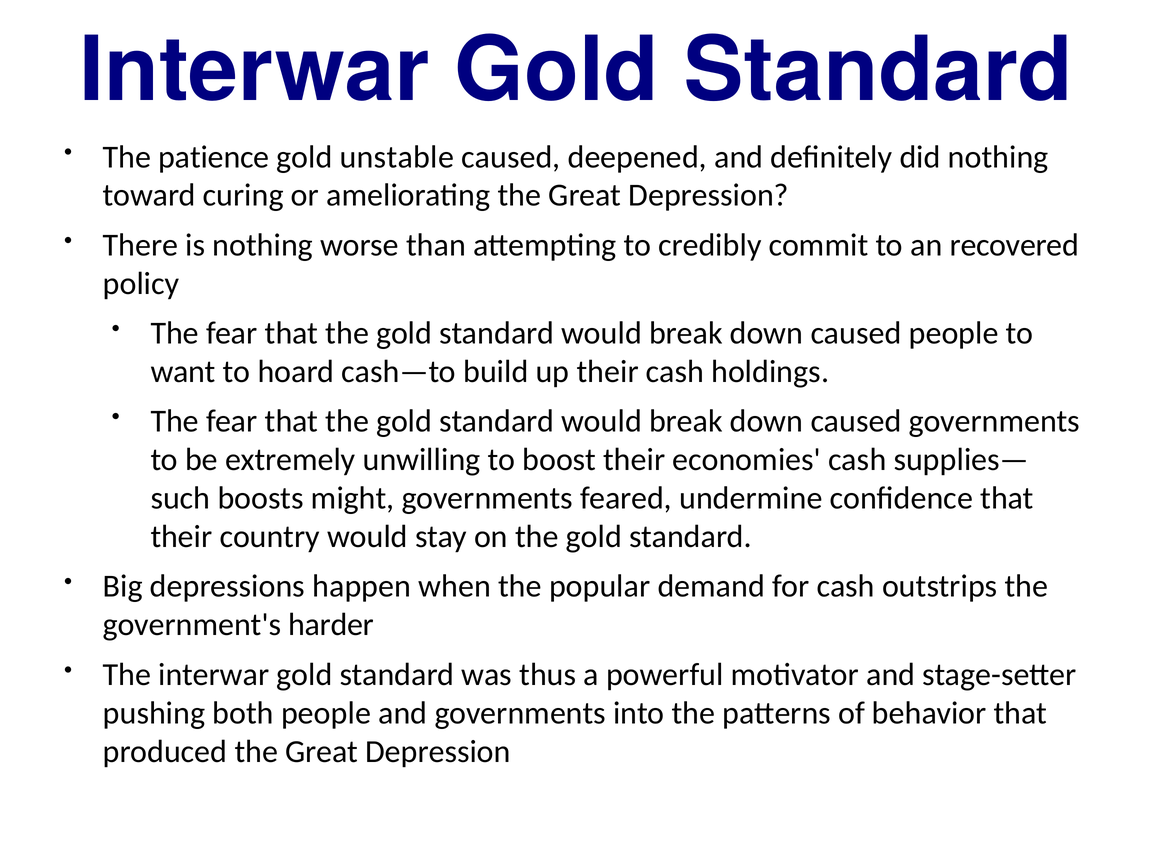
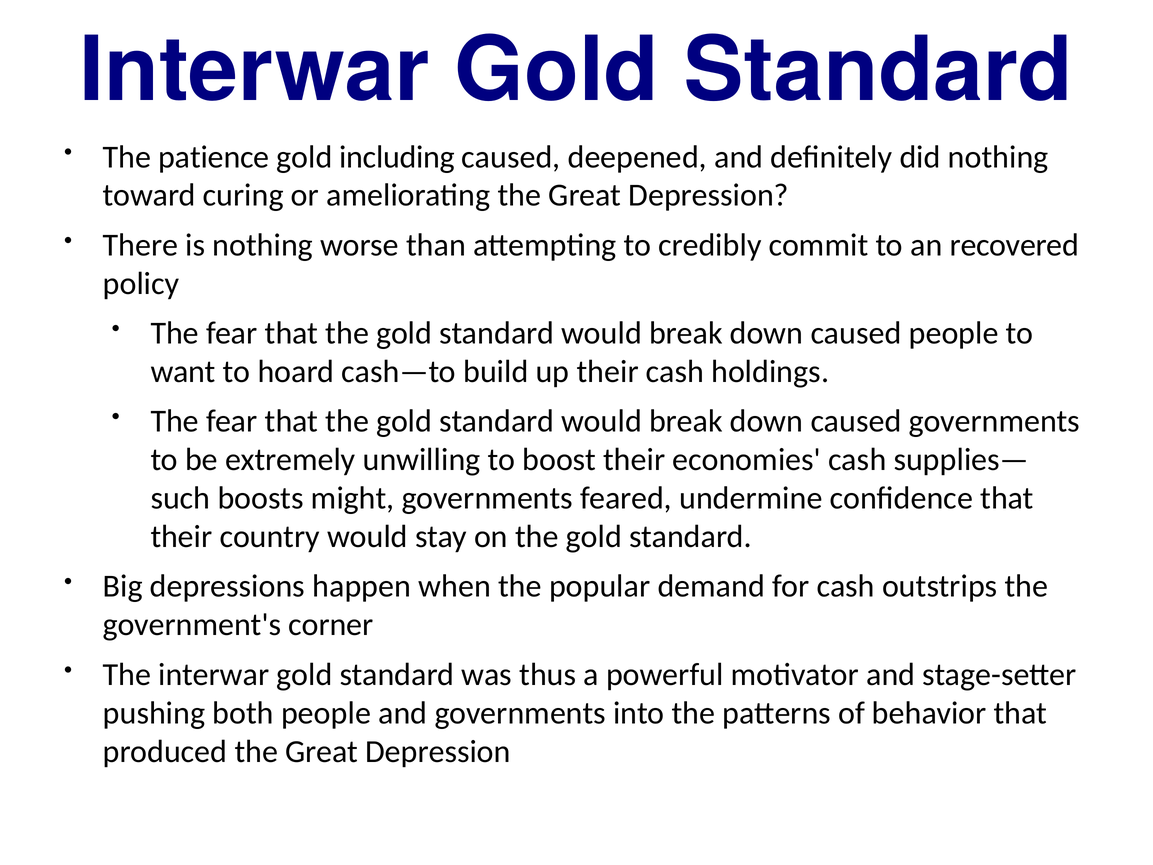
unstable: unstable -> including
harder: harder -> corner
